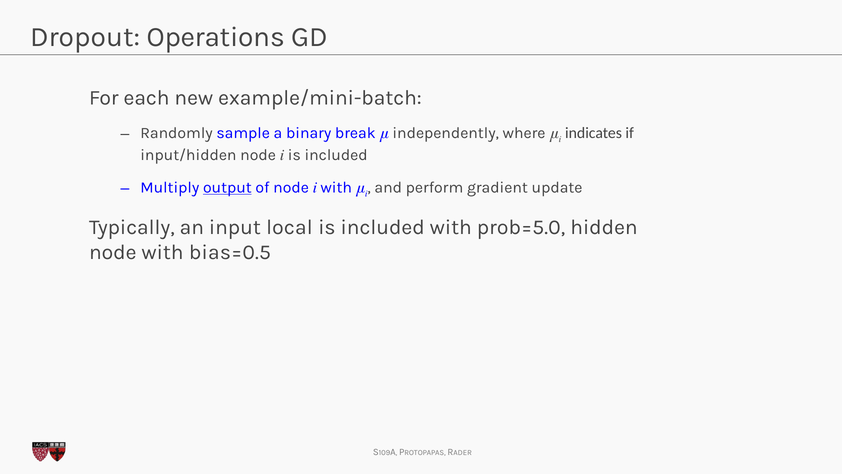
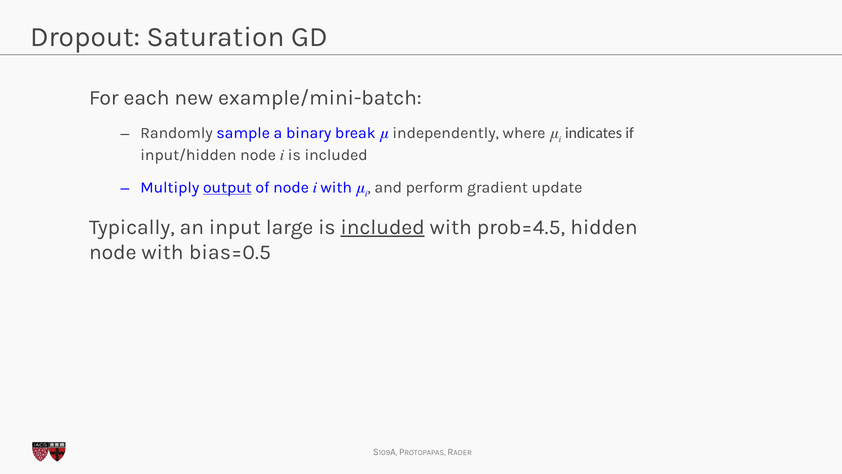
Operations: Operations -> Saturation
local: local -> large
included at (383, 227) underline: none -> present
prob=5.0: prob=5.0 -> prob=4.5
